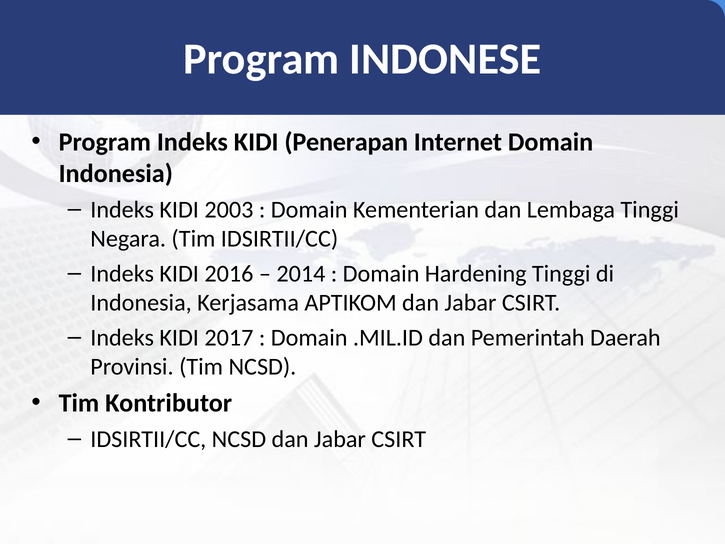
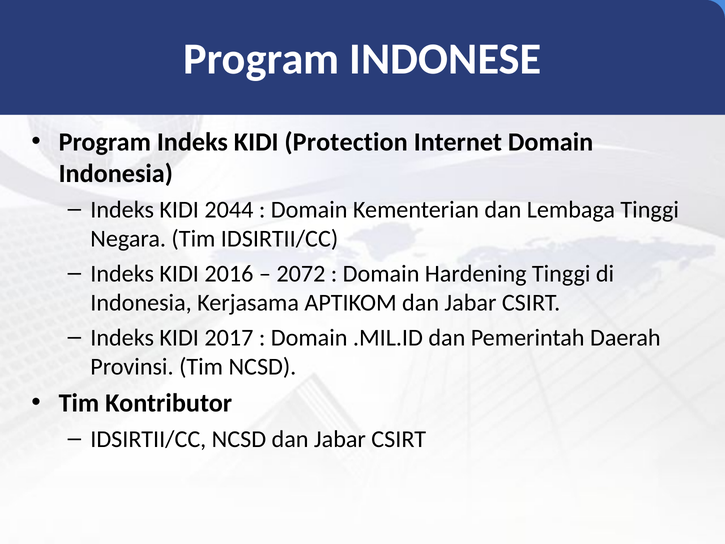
Penerapan: Penerapan -> Protection
2003: 2003 -> 2044
2014: 2014 -> 2072
